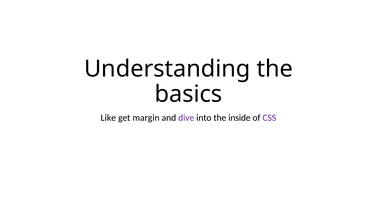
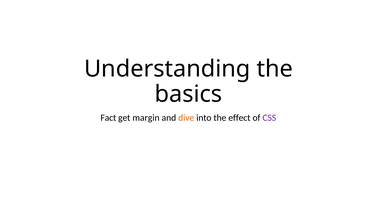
Like: Like -> Fact
dive colour: purple -> orange
inside: inside -> effect
